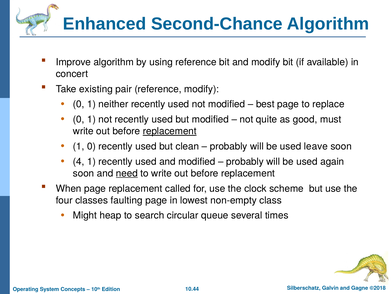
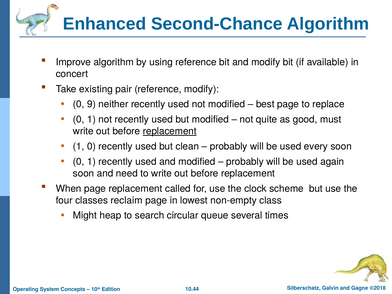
1 at (91, 104): 1 -> 9
leave: leave -> every
4 at (79, 162): 4 -> 0
need underline: present -> none
faulting: faulting -> reclaim
